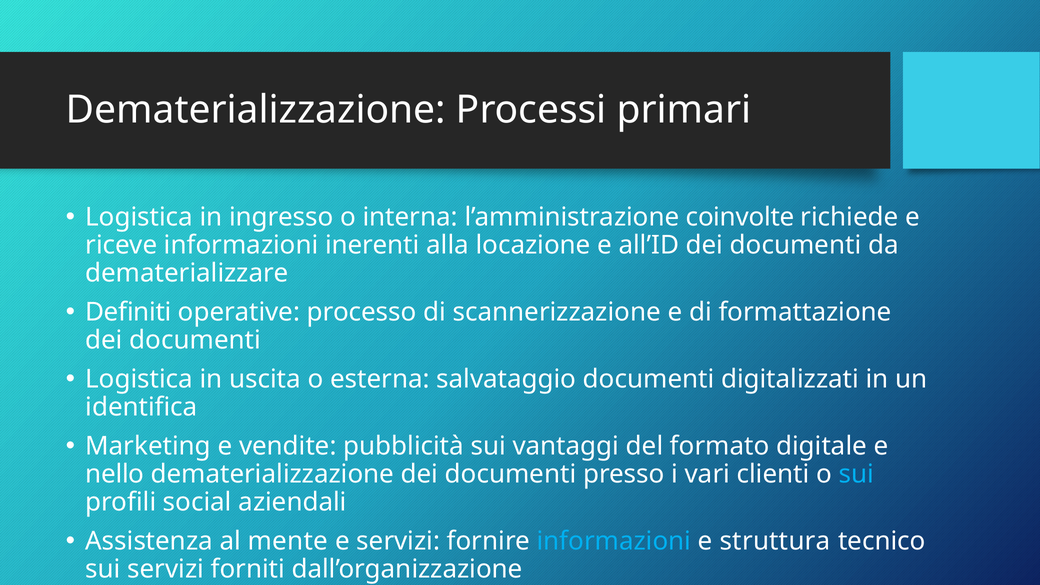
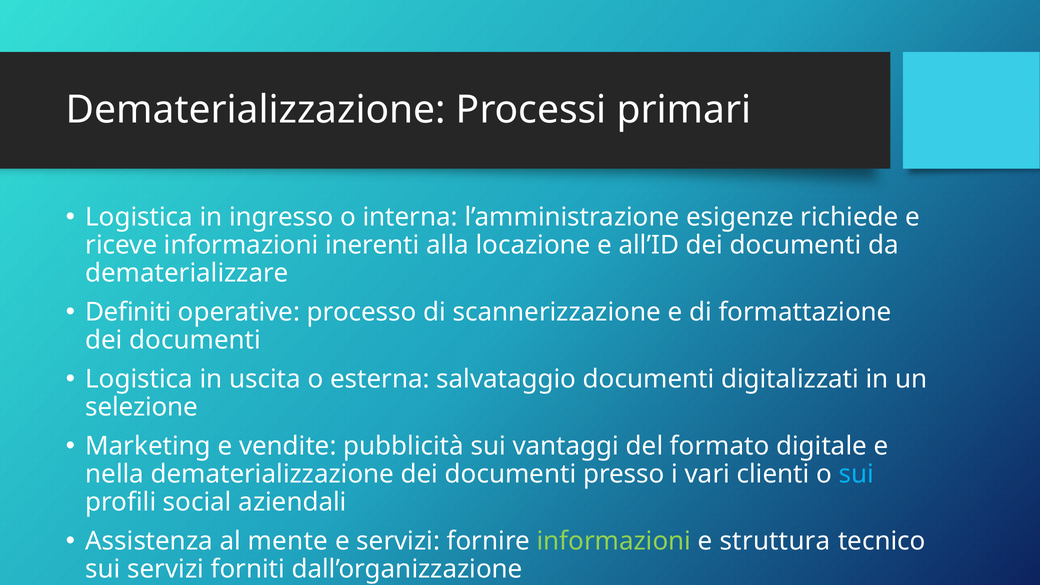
coinvolte: coinvolte -> esigenze
identifica: identifica -> selezione
nello: nello -> nella
informazioni at (614, 541) colour: light blue -> light green
